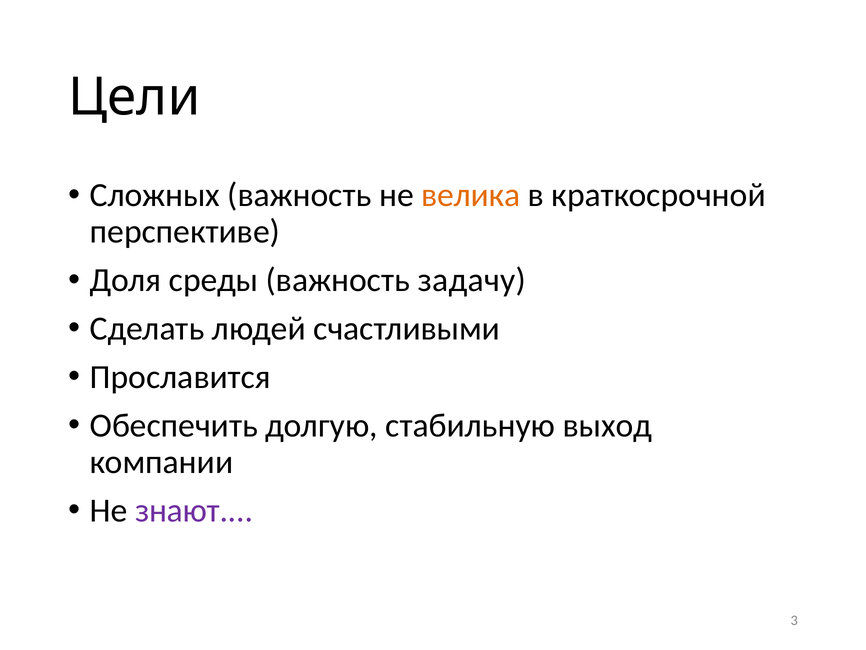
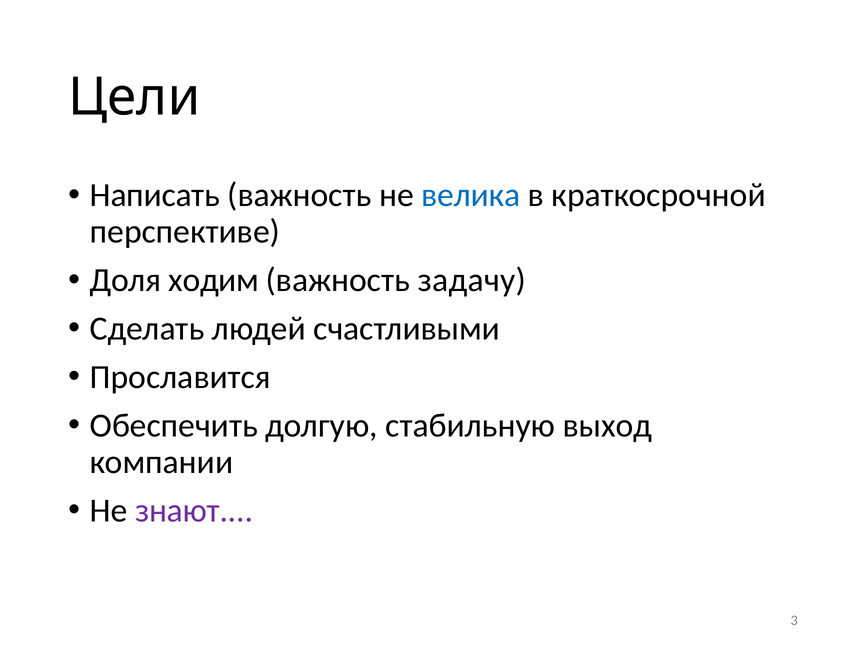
Сложных: Сложных -> Написать
велика colour: orange -> blue
среды: среды -> ходим
